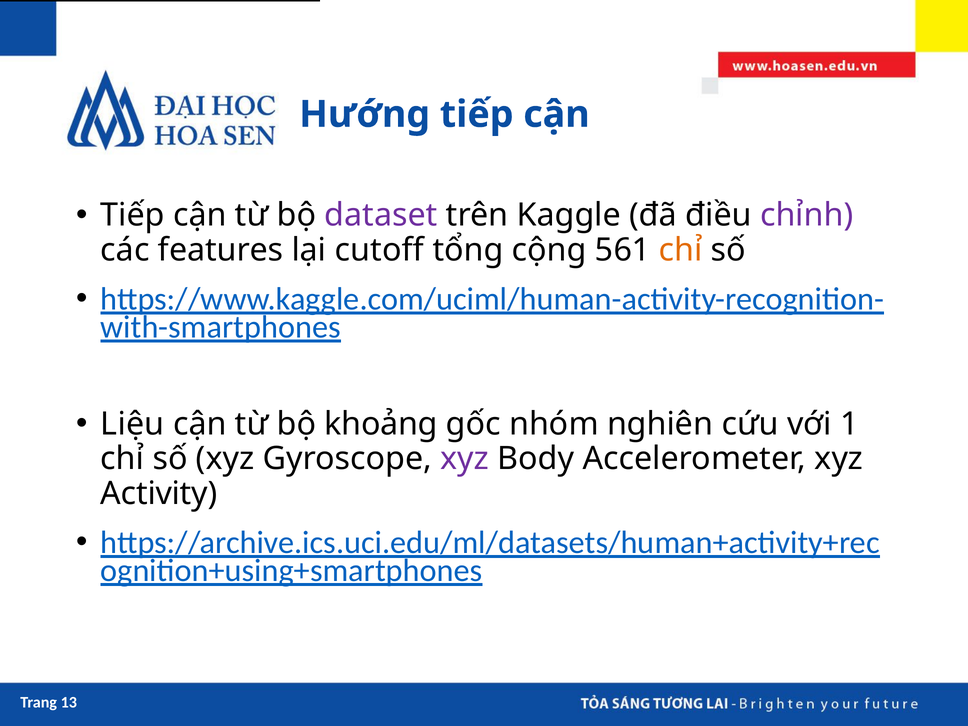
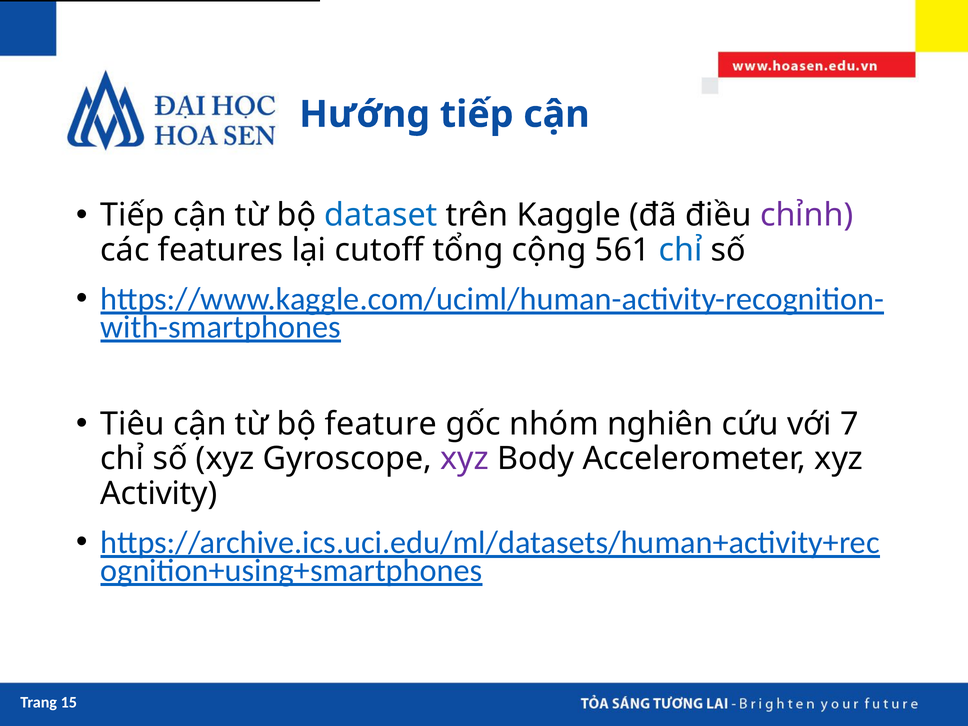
dataset colour: purple -> blue
chỉ at (681, 250) colour: orange -> blue
Liệu: Liệu -> Tiêu
khoảng: khoảng -> feature
1: 1 -> 7
13: 13 -> 15
